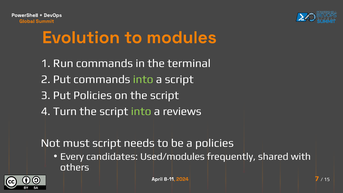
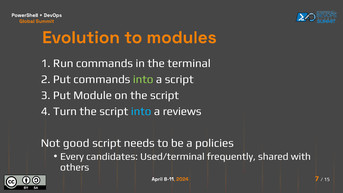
Put Policies: Policies -> Module
into at (141, 111) colour: light green -> light blue
must: must -> good
Used/modules: Used/modules -> Used/terminal
